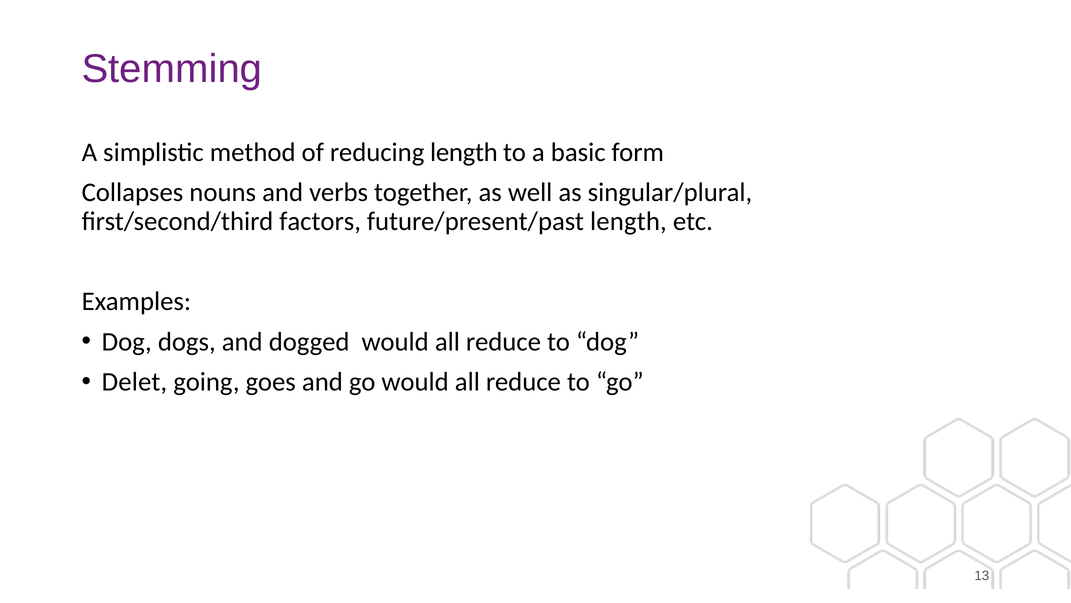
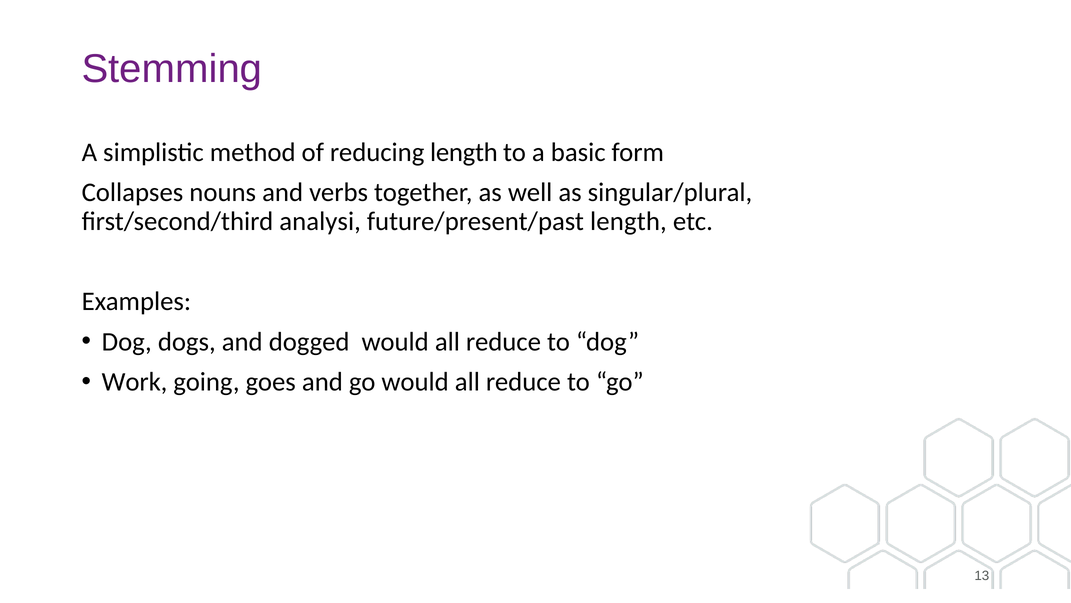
factors: factors -> analysi
Delet: Delet -> Work
